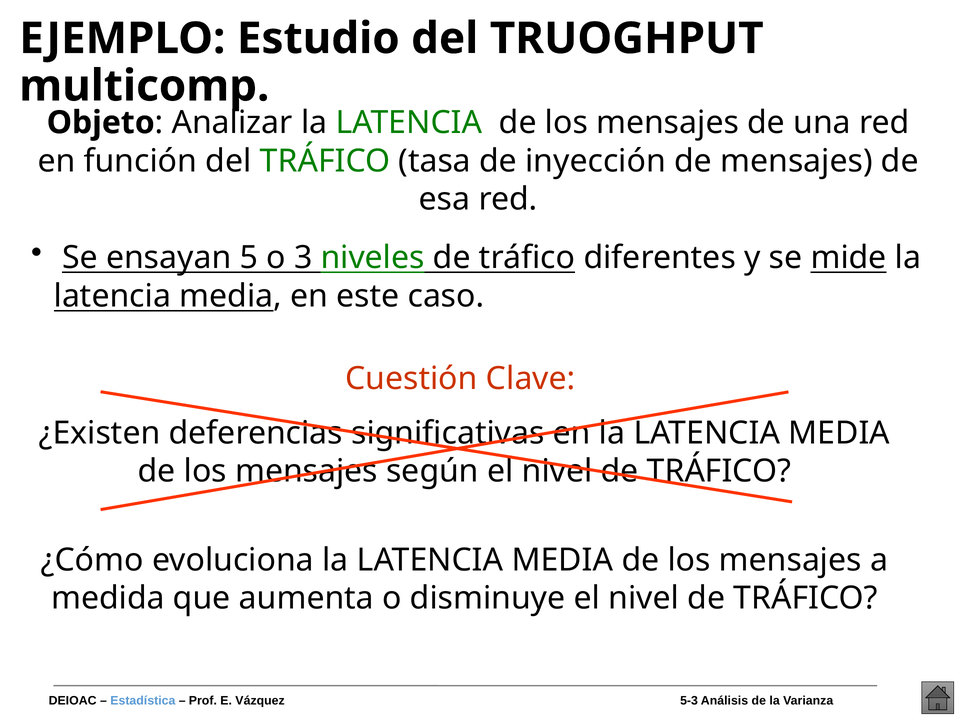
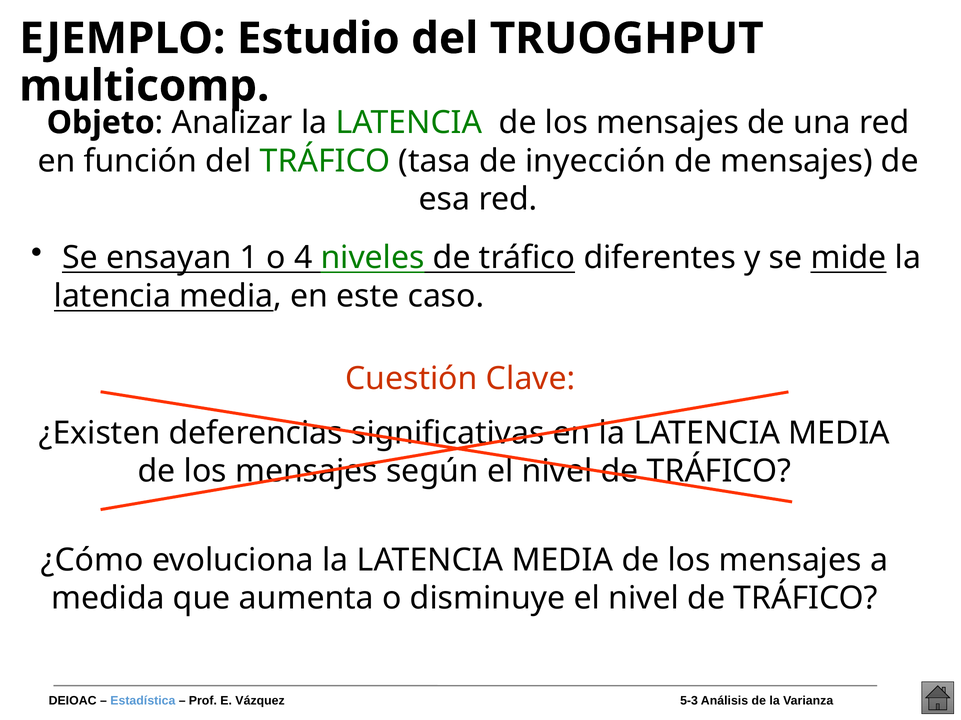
5: 5 -> 1
3: 3 -> 4
